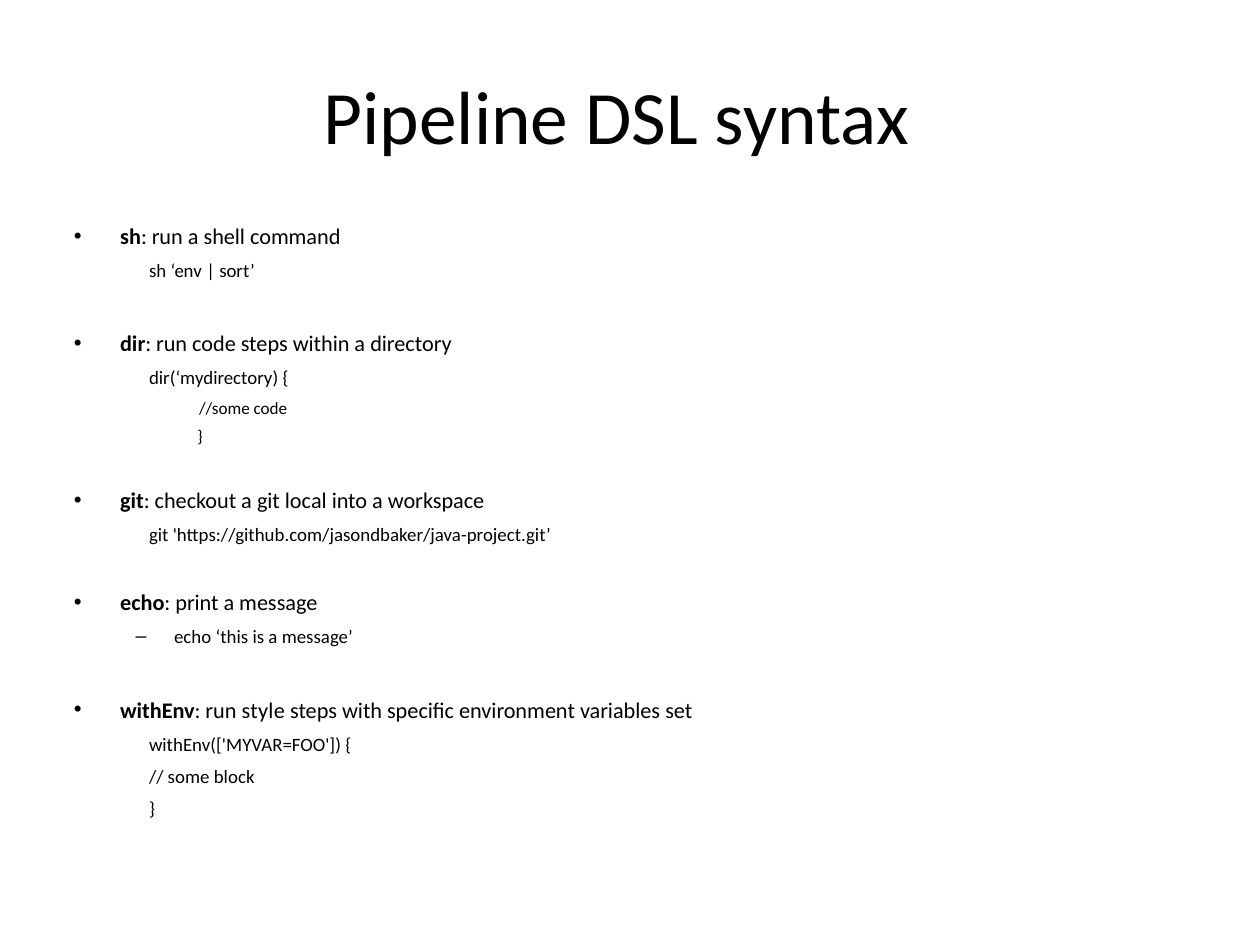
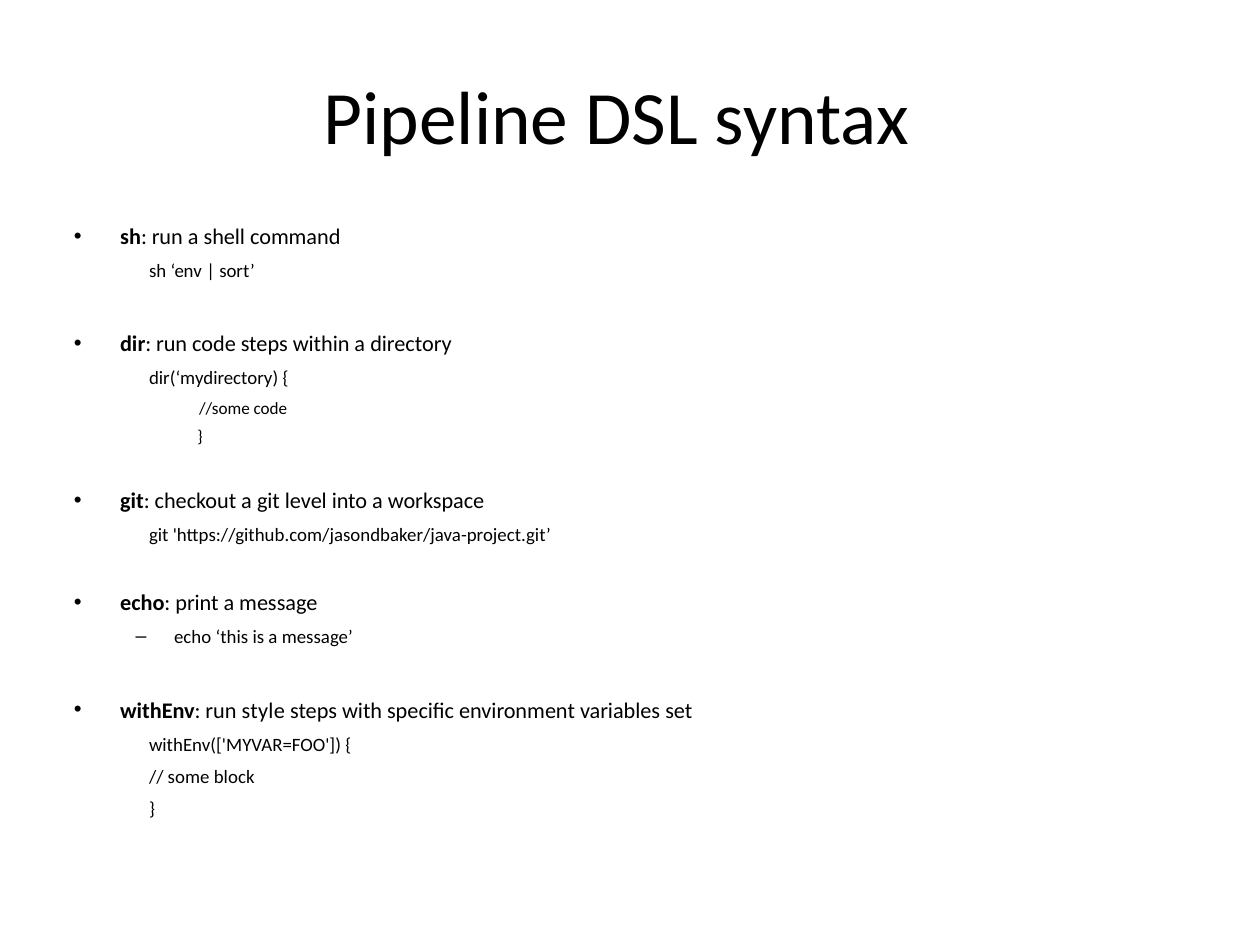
local: local -> level
